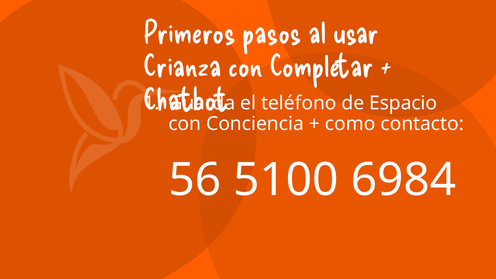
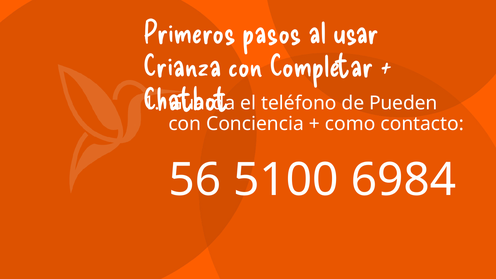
Espacio: Espacio -> Pueden
